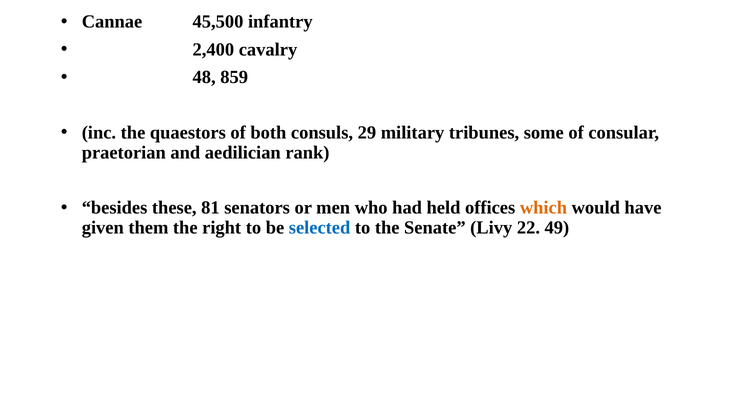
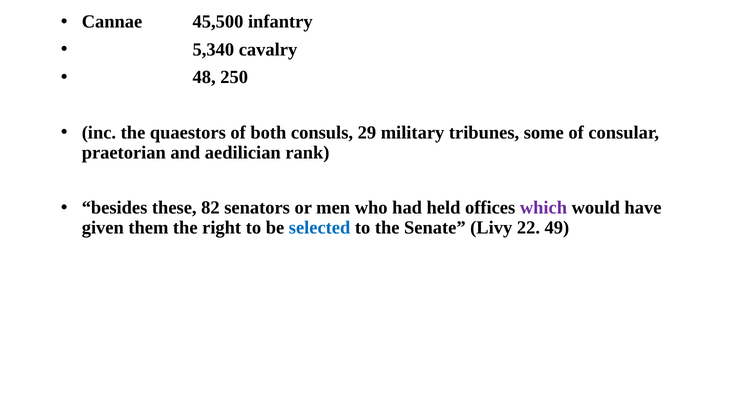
2,400: 2,400 -> 5,340
859: 859 -> 250
81: 81 -> 82
which colour: orange -> purple
